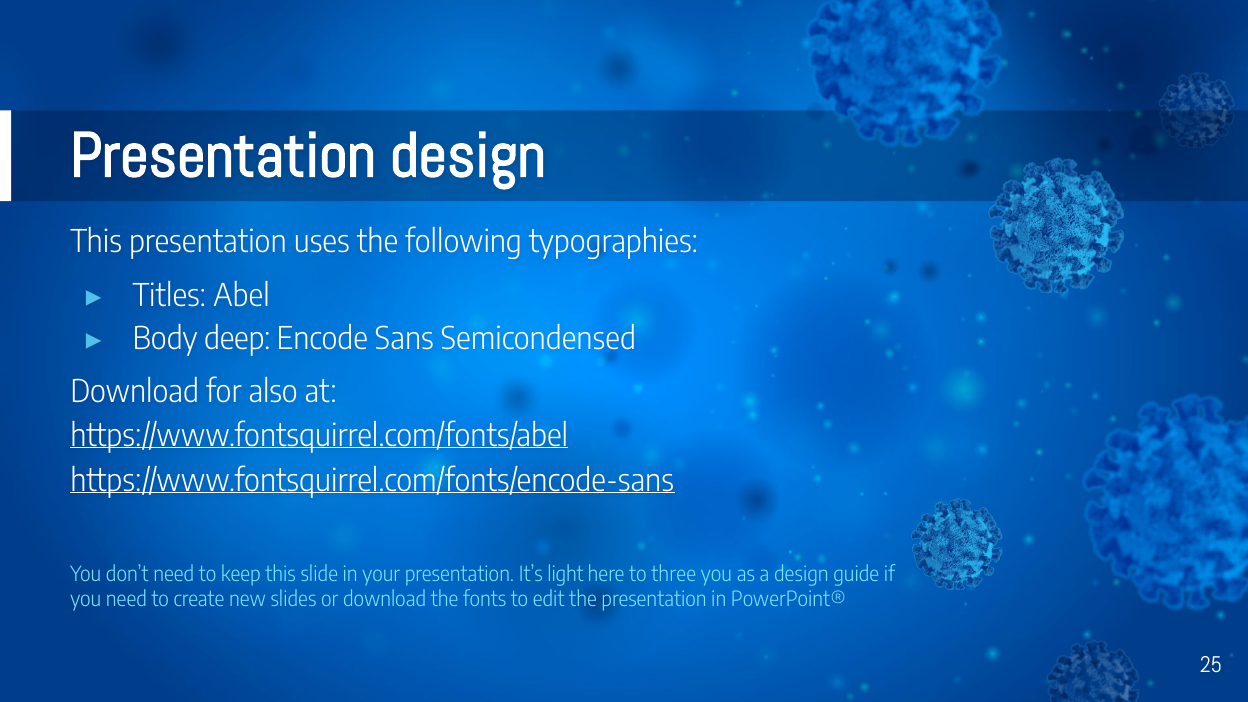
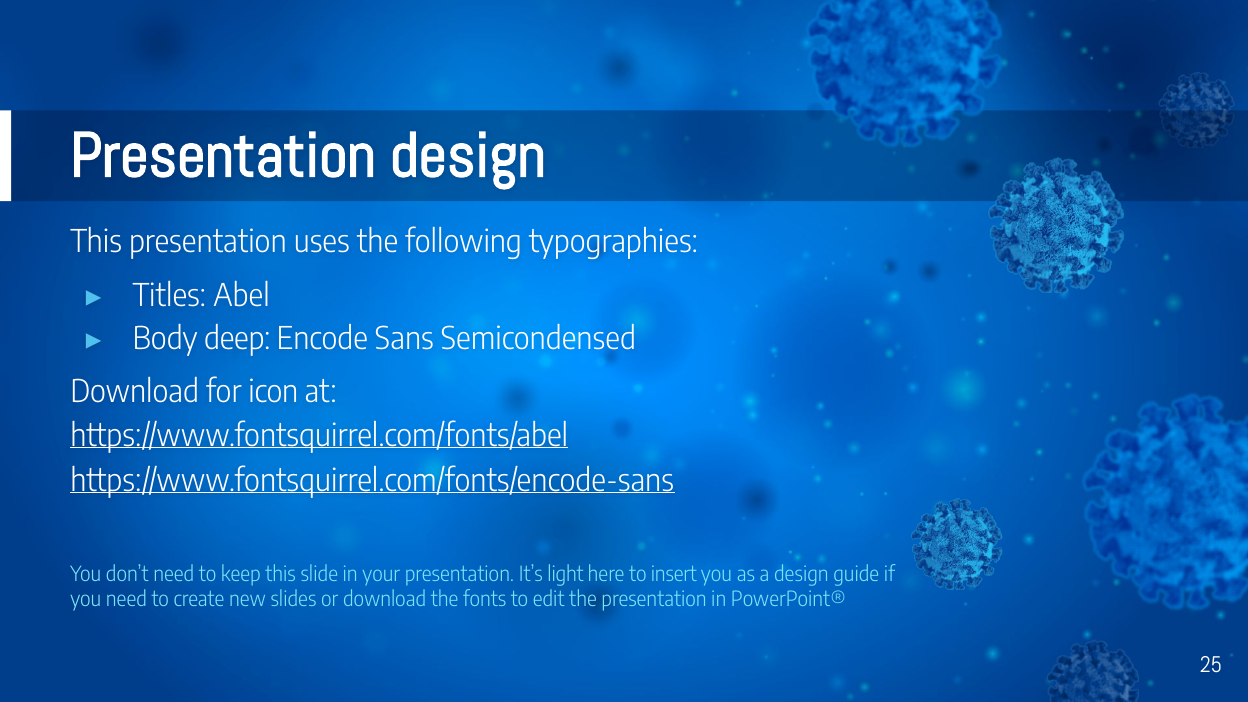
also: also -> icon
three: three -> insert
